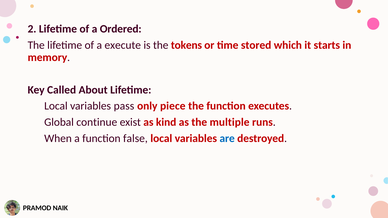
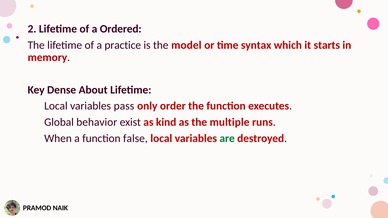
execute: execute -> practice
tokens: tokens -> model
stored: stored -> syntax
Called: Called -> Dense
piece: piece -> order
continue: continue -> behavior
are colour: blue -> green
